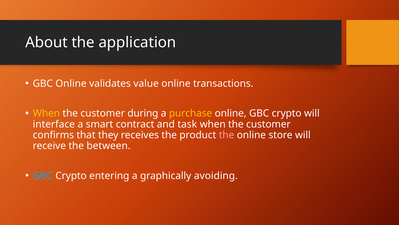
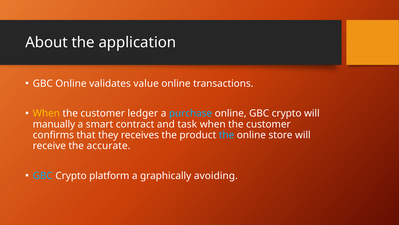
during: during -> ledger
purchase colour: yellow -> light blue
interface: interface -> manually
the at (227, 135) colour: pink -> light blue
between: between -> accurate
entering: entering -> platform
